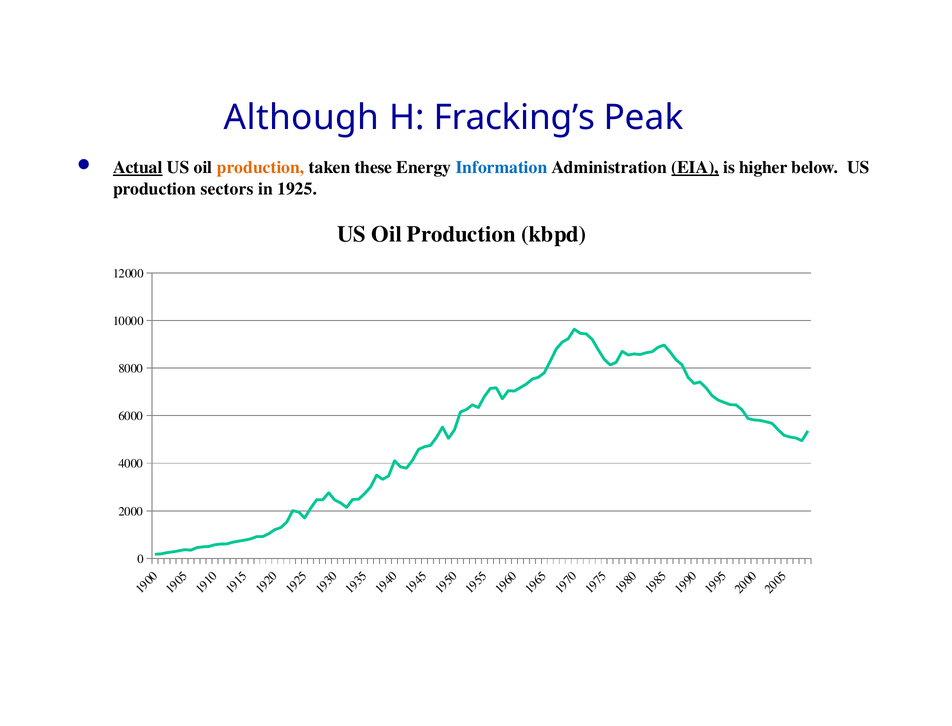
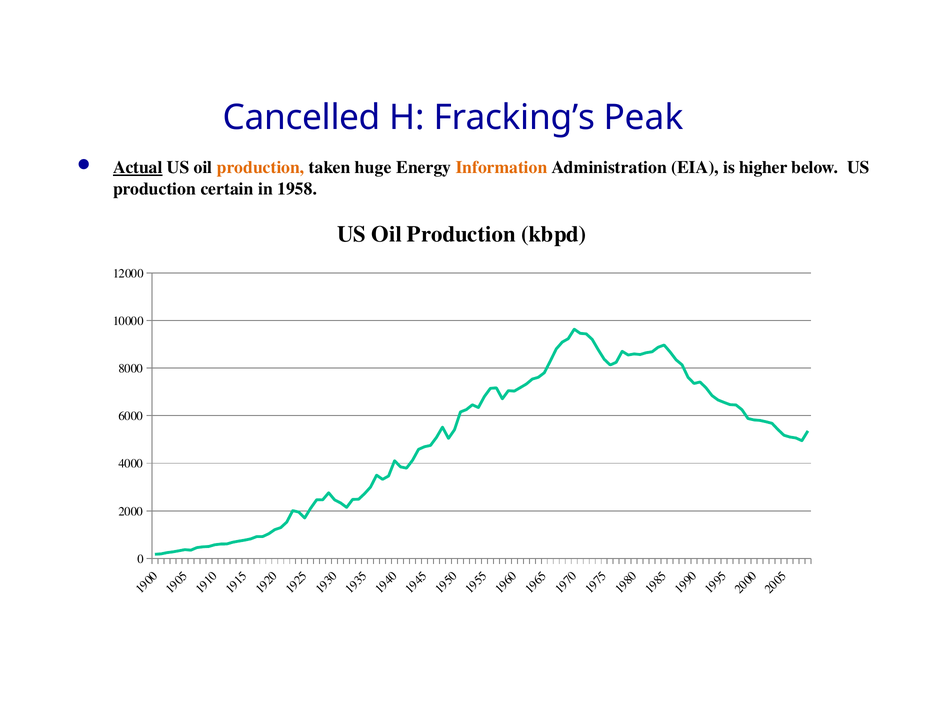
Although: Although -> Cancelled
these: these -> huge
Information colour: blue -> orange
EIA underline: present -> none
sectors: sectors -> certain
1925: 1925 -> 1958
